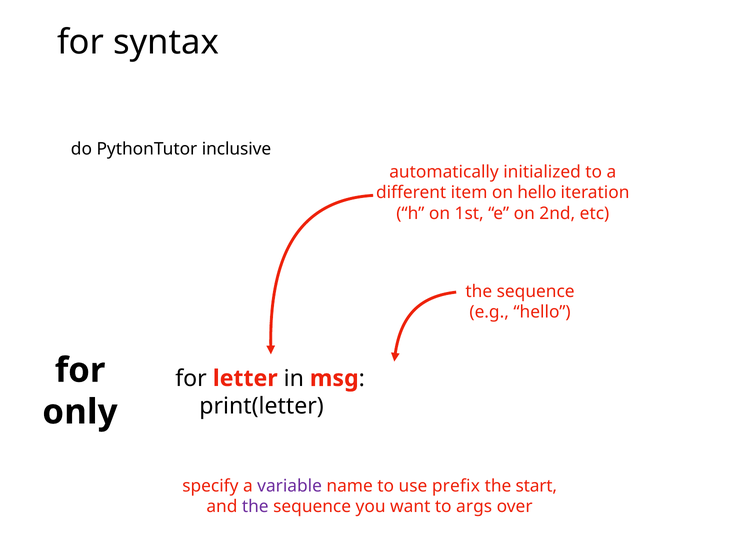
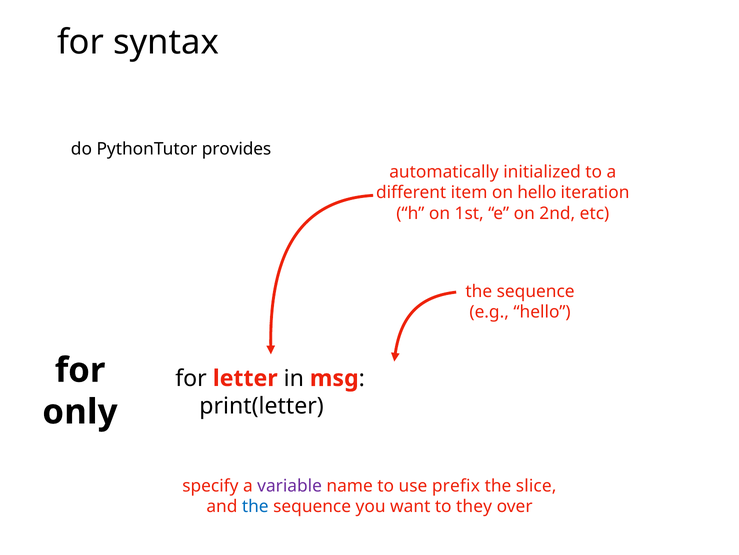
inclusive: inclusive -> provides
start: start -> slice
the at (255, 506) colour: purple -> blue
args: args -> they
